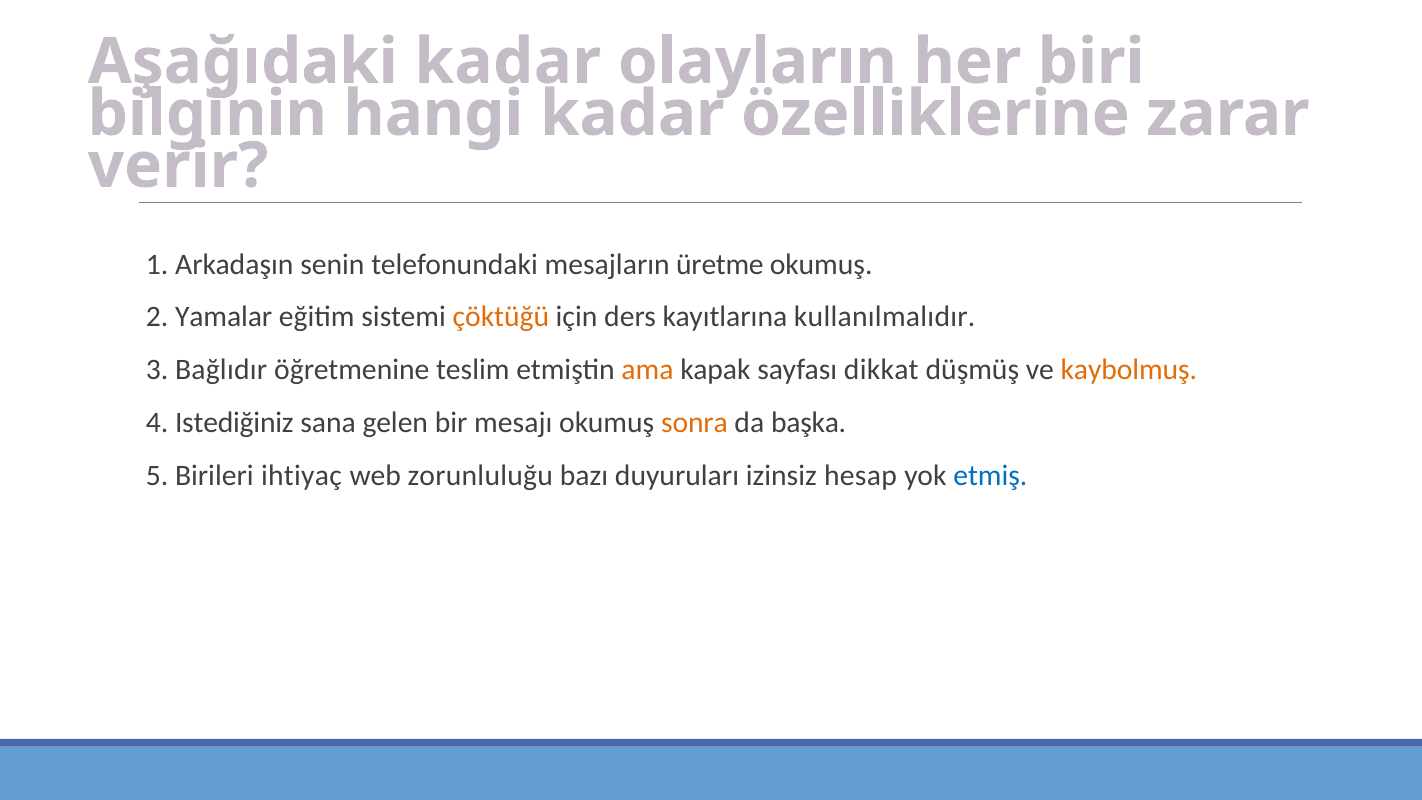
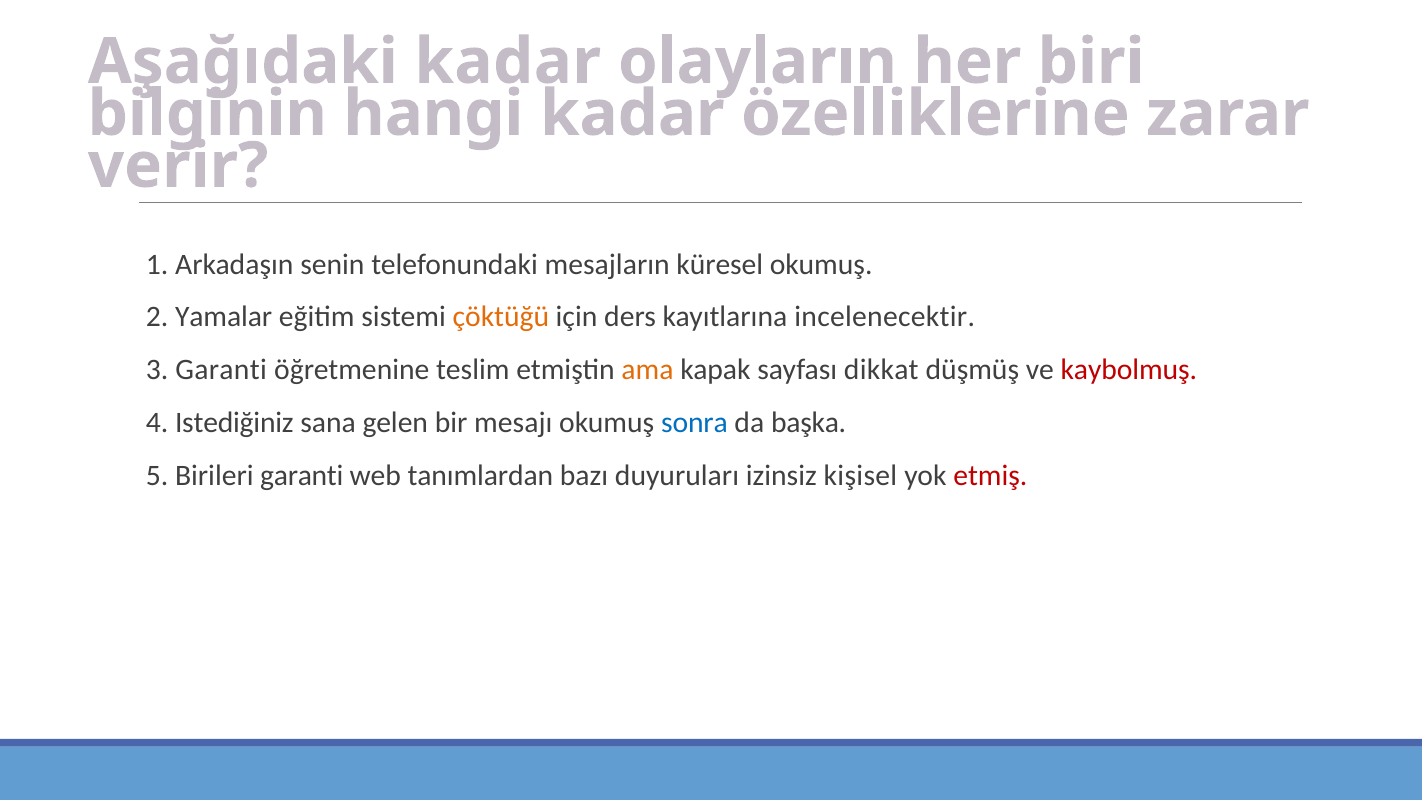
üretme: üretme -> küresel
kullanılmalıdır: kullanılmalıdır -> incelenecektir
3 Bağlıdır: Bağlıdır -> Garanti
kaybolmuş colour: orange -> red
sonra colour: orange -> blue
Birileri ihtiyaç: ihtiyaç -> garanti
zorunluluğu: zorunluluğu -> tanımlardan
hesap: hesap -> kişisel
etmiş colour: blue -> red
